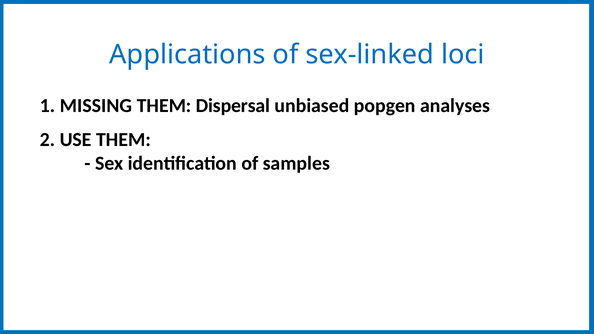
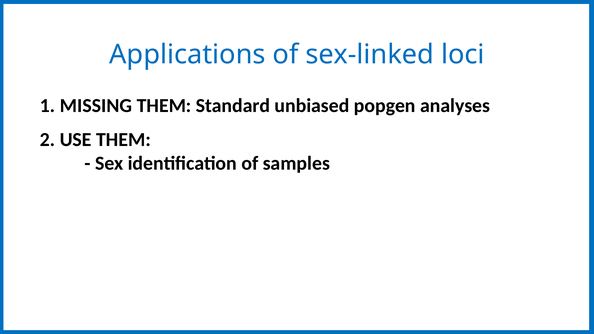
Dispersal: Dispersal -> Standard
